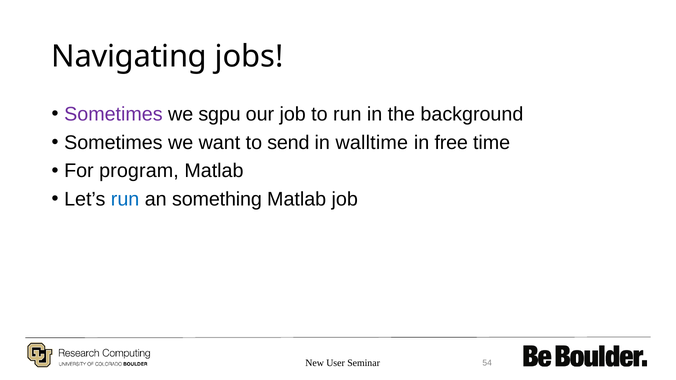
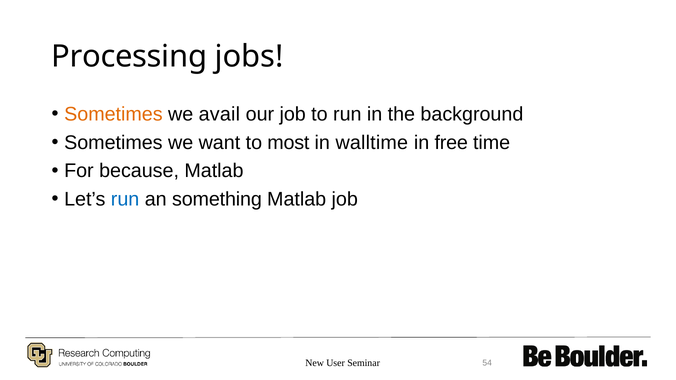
Navigating: Navigating -> Processing
Sometimes at (113, 114) colour: purple -> orange
sgpu: sgpu -> avail
send: send -> most
program: program -> because
